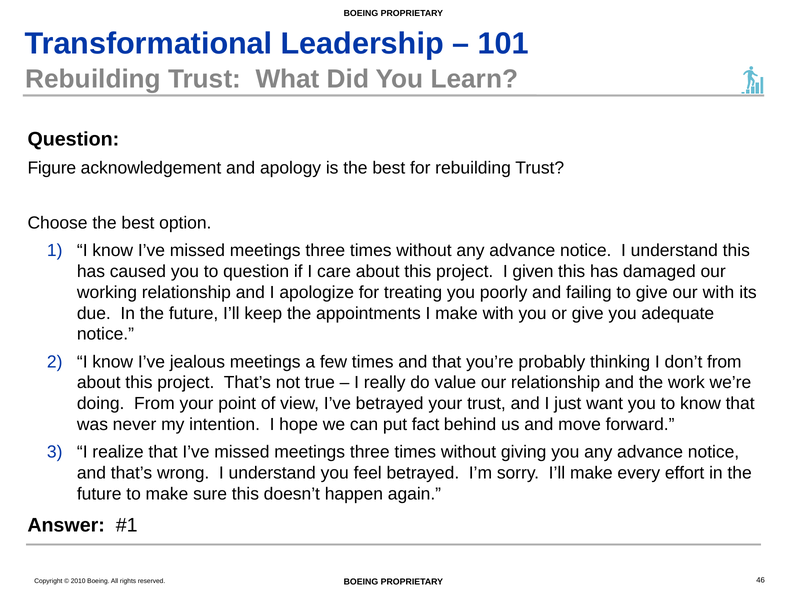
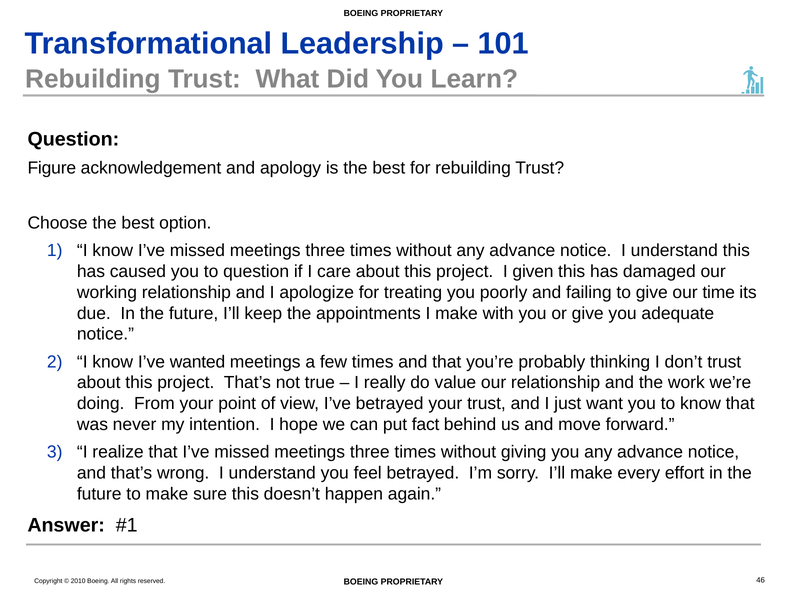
our with: with -> time
jealous: jealous -> wanted
don’t from: from -> trust
